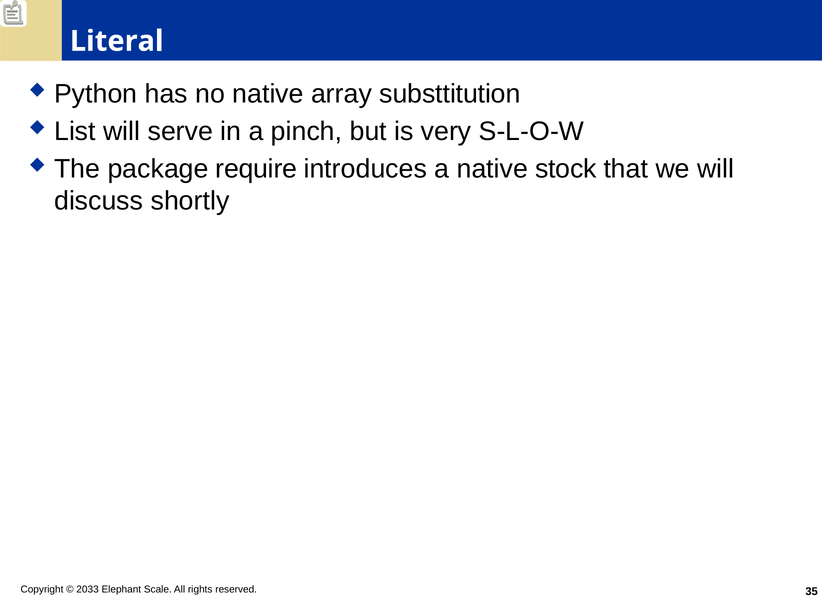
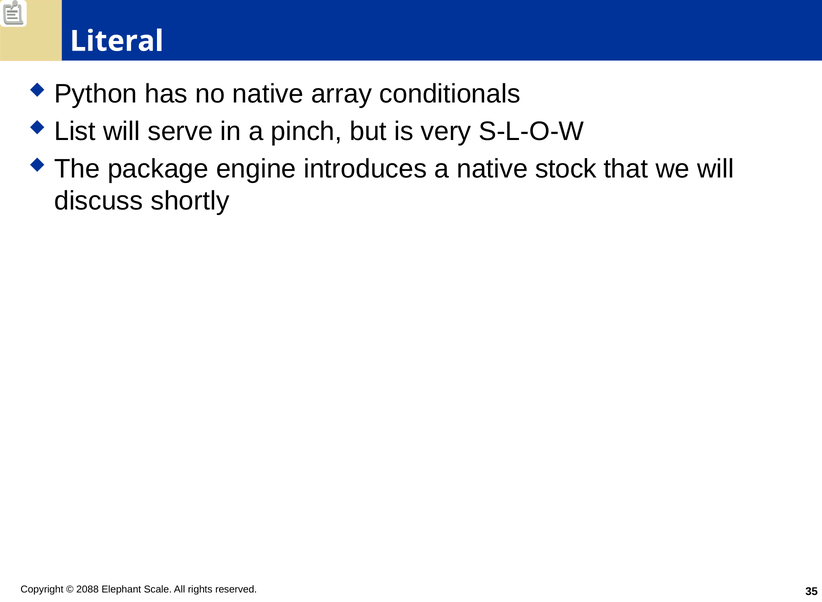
substtitution: substtitution -> conditionals
require: require -> engine
2033: 2033 -> 2088
